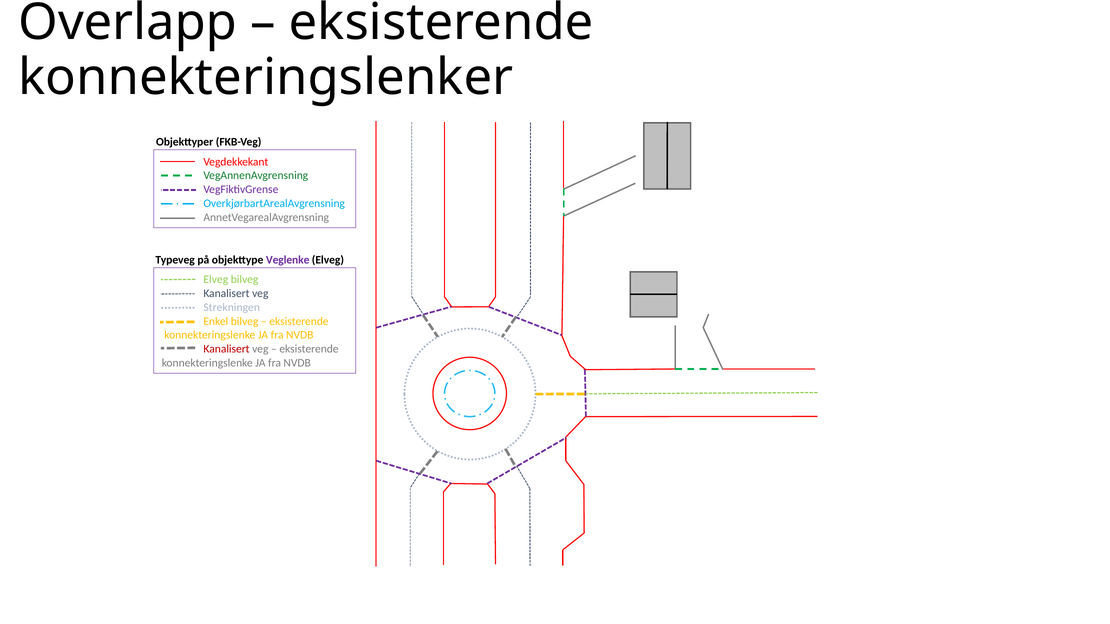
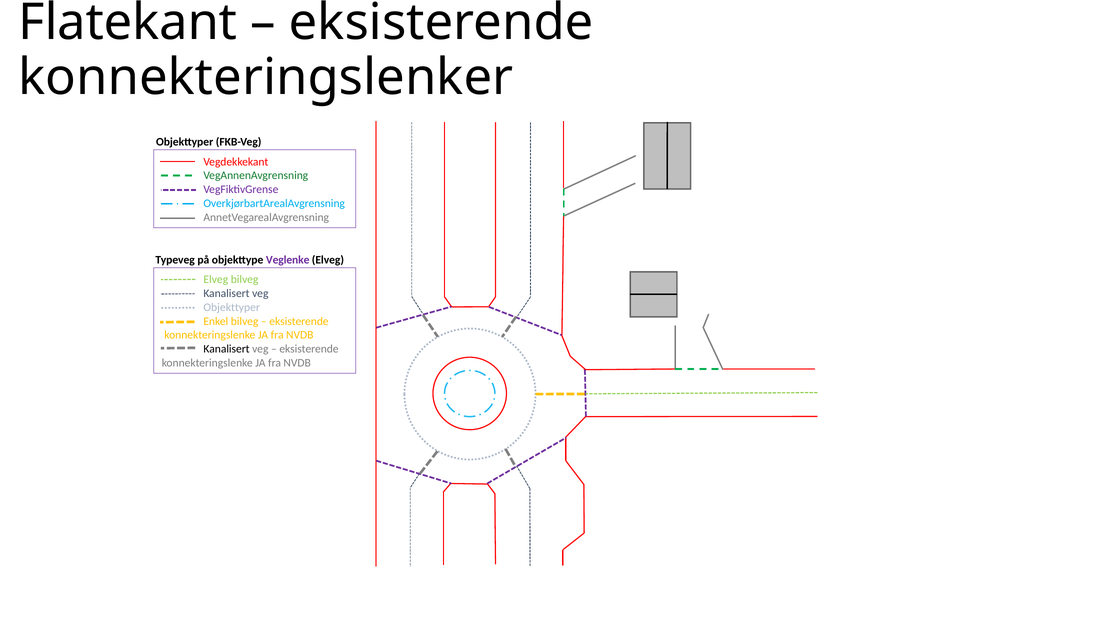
Overlapp: Overlapp -> Flatekant
Strekningen at (232, 308): Strekningen -> Objekttyper
Kanalisert at (227, 349) colour: red -> black
